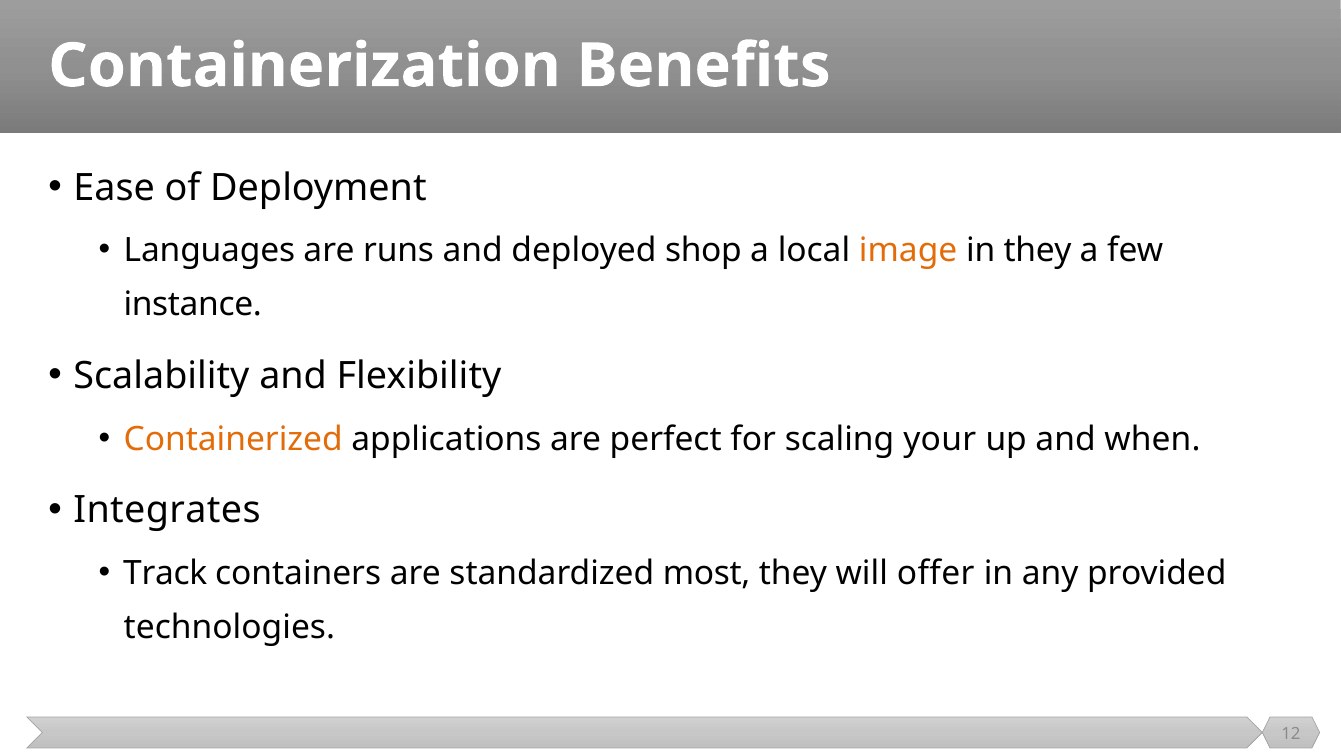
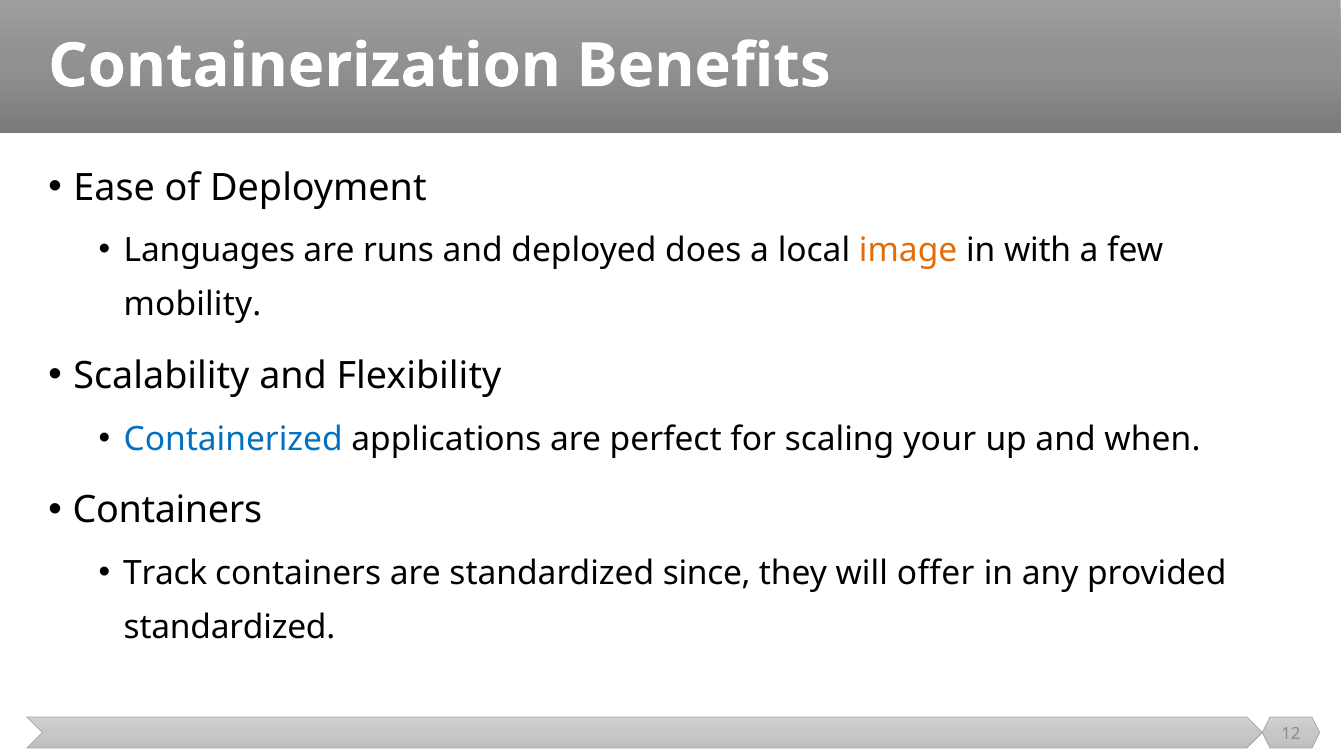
shop: shop -> does
in they: they -> with
instance: instance -> mobility
Containerized colour: orange -> blue
Integrates at (167, 511): Integrates -> Containers
most: most -> since
technologies at (229, 628): technologies -> standardized
